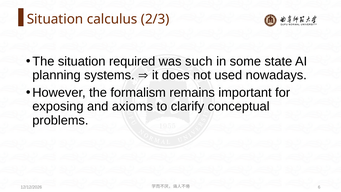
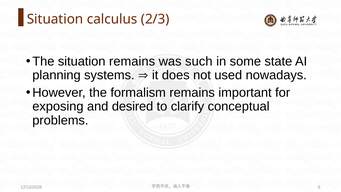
situation required: required -> remains
axioms: axioms -> desired
